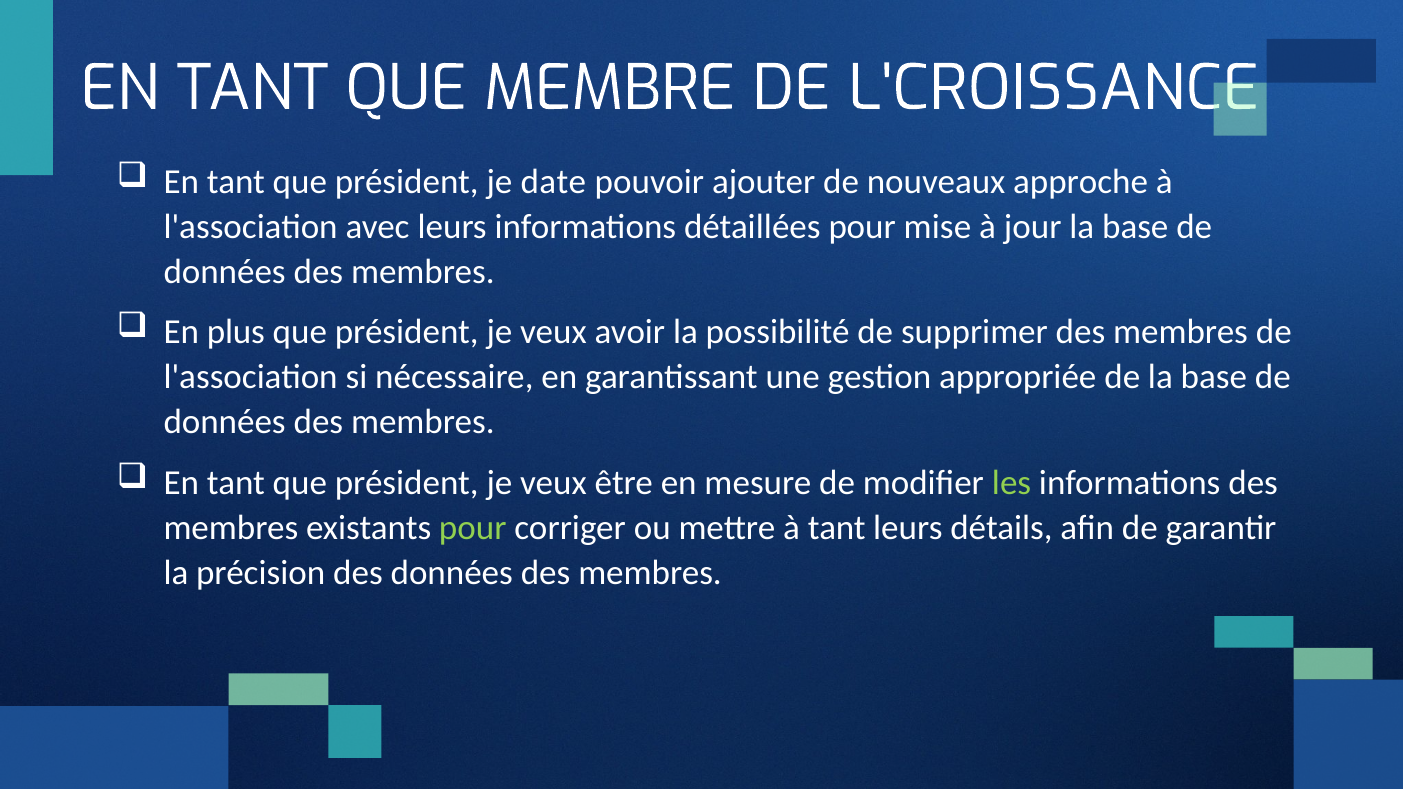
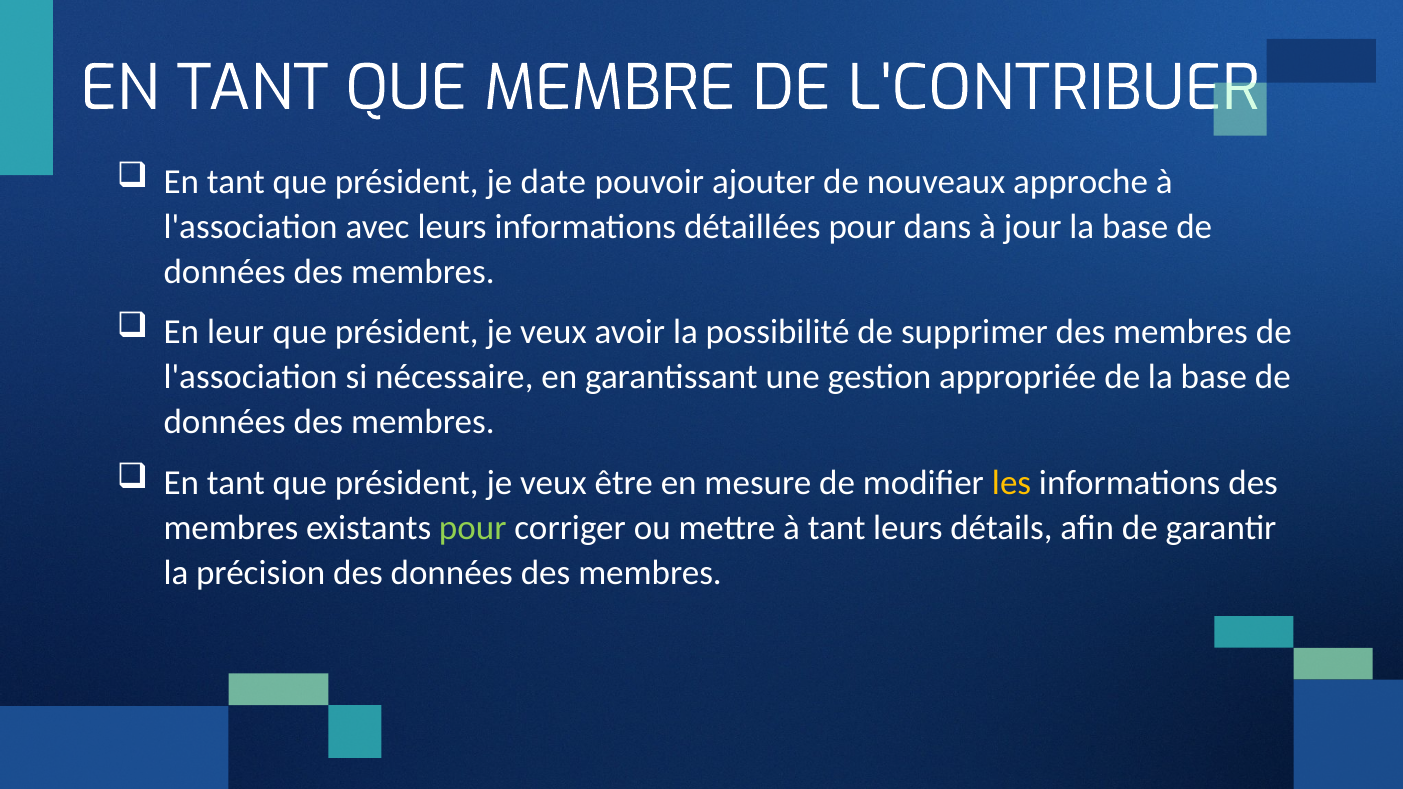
L'CROISSANCE: L'CROISSANCE -> L'CONTRIBUER
mise: mise -> dans
plus: plus -> leur
les colour: light green -> yellow
